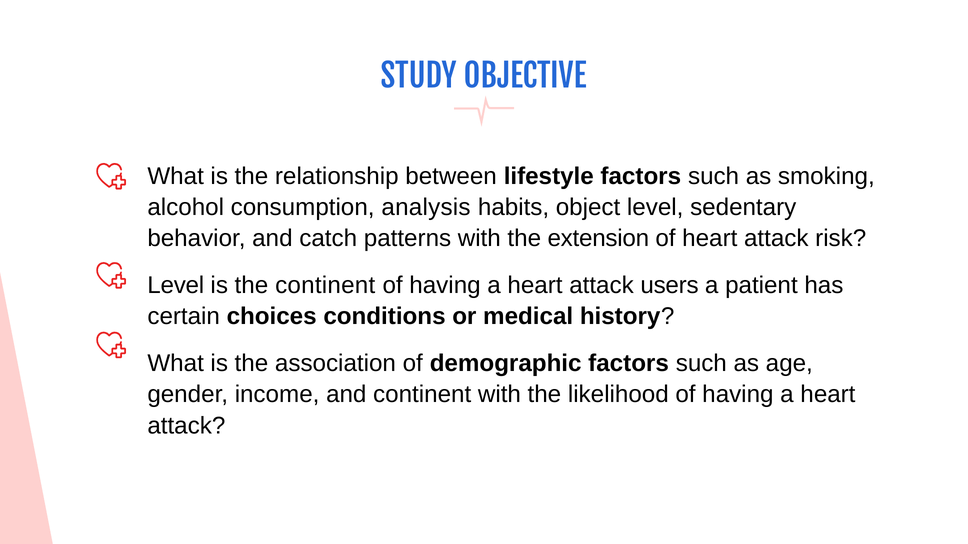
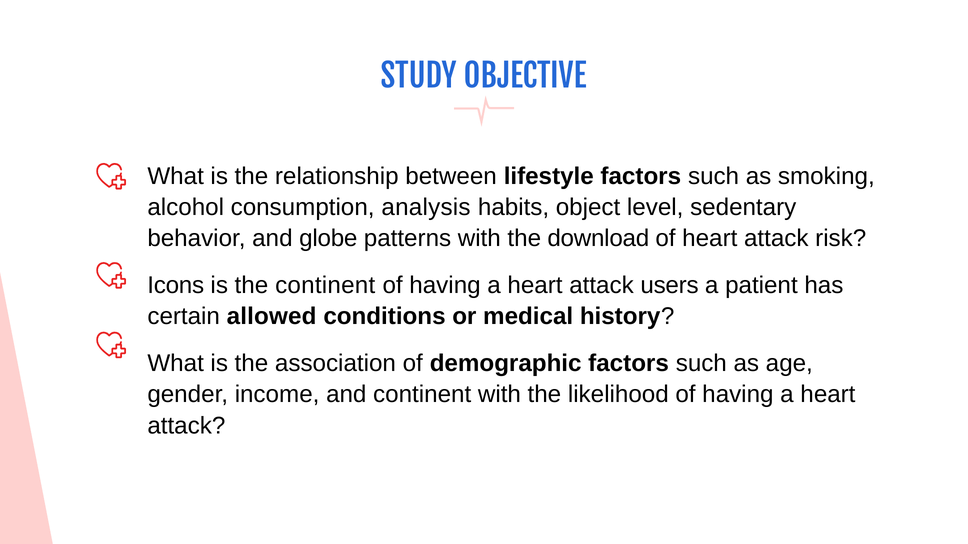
catch: catch -> globe
extension: extension -> download
Level at (176, 286): Level -> Icons
choices: choices -> allowed
